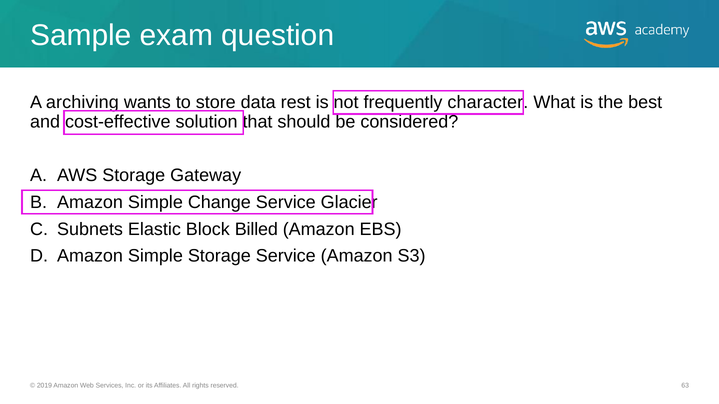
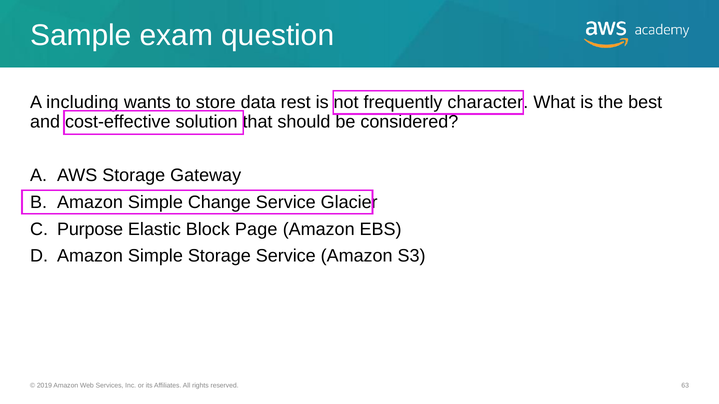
archiving: archiving -> including
Subnets: Subnets -> Purpose
Billed: Billed -> Page
